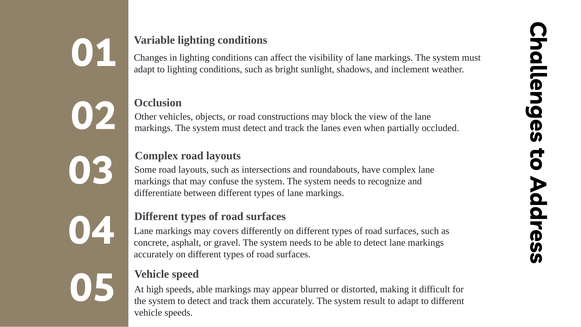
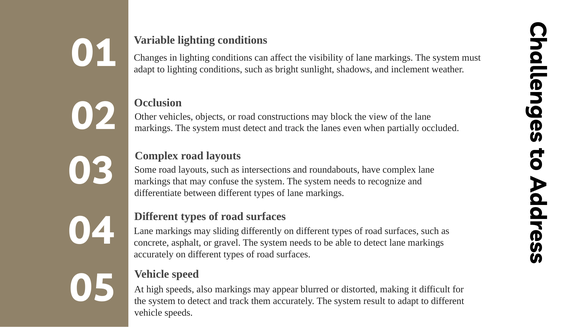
covers: covers -> sliding
speeds able: able -> also
